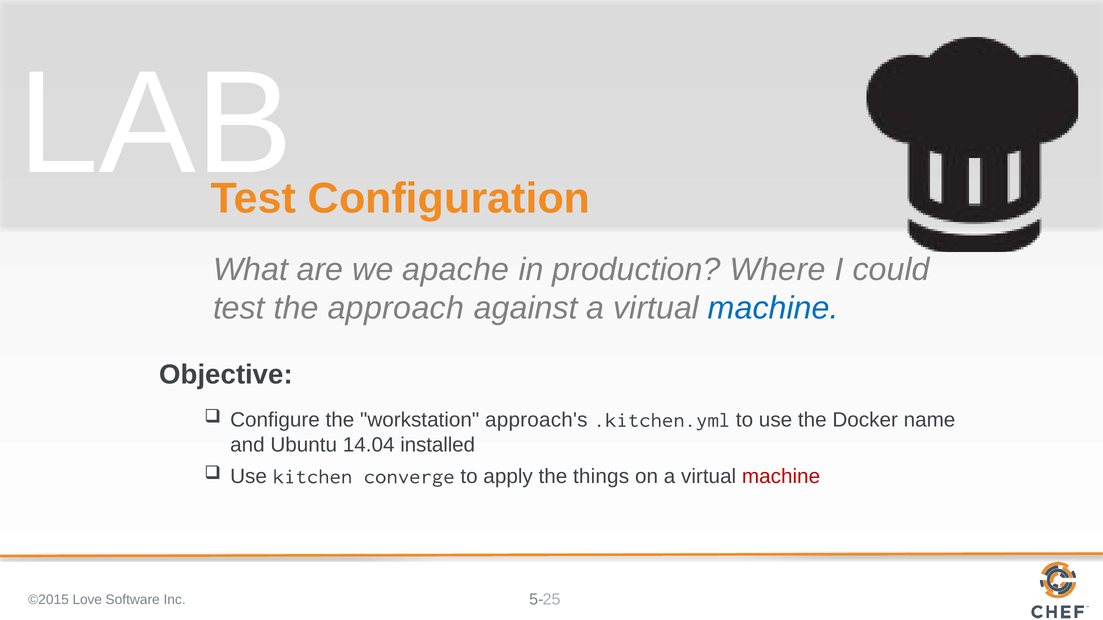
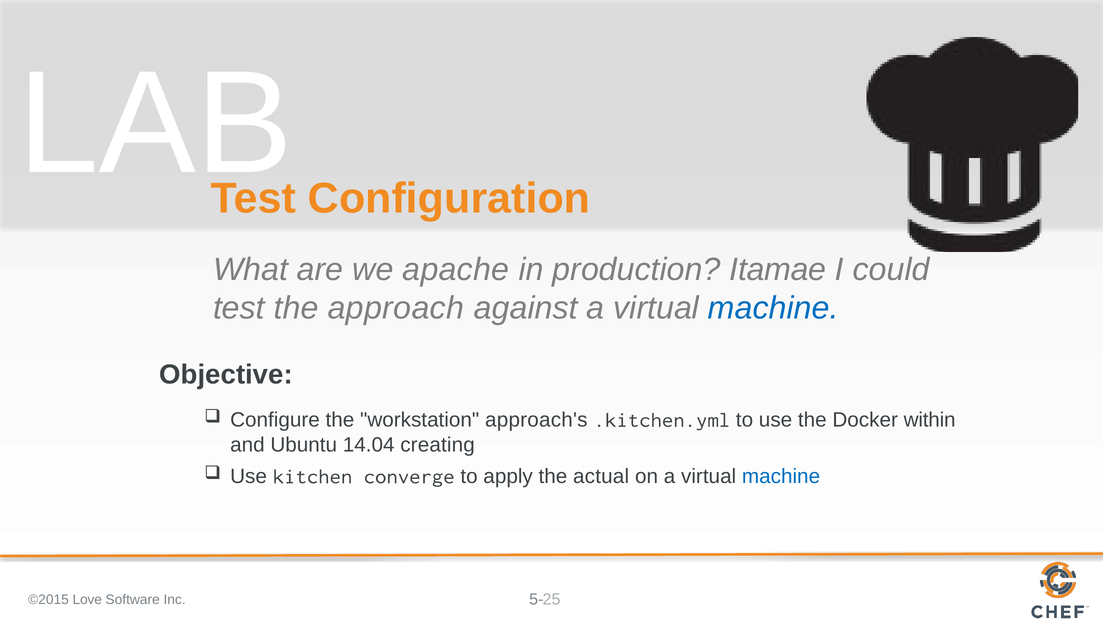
Where: Where -> Itamae
name: name -> within
installed: installed -> creating
things: things -> actual
machine at (781, 477) colour: red -> blue
